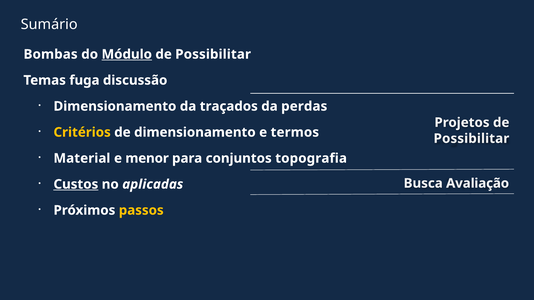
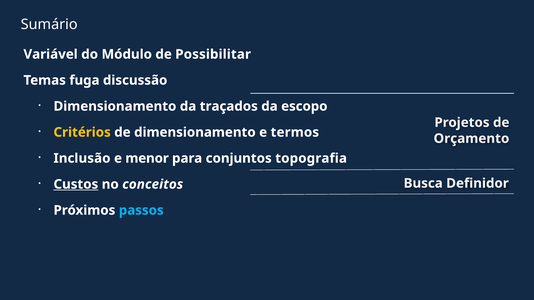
Bombas: Bombas -> Variável
Módulo underline: present -> none
perdas: perdas -> escopo
Possibilitar at (471, 139): Possibilitar -> Orçamento
Material: Material -> Inclusão
aplicadas: aplicadas -> conceitos
Avaliação: Avaliação -> Definidor
passos colour: yellow -> light blue
